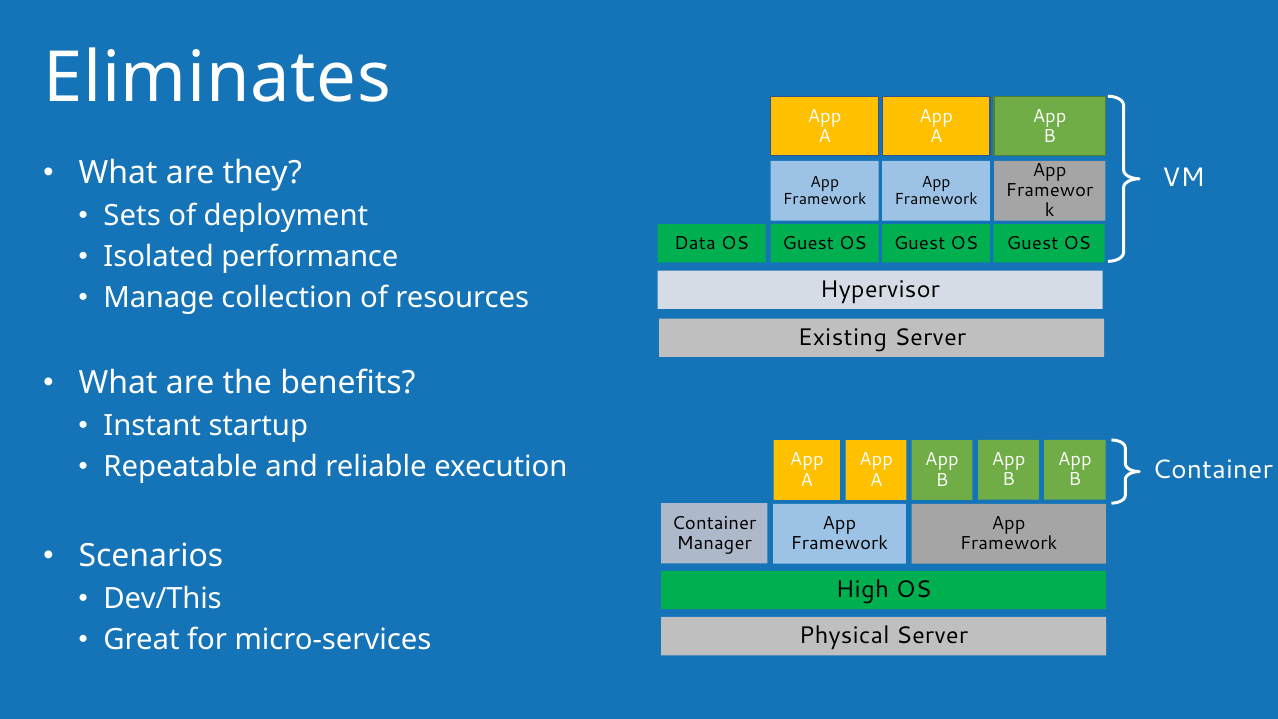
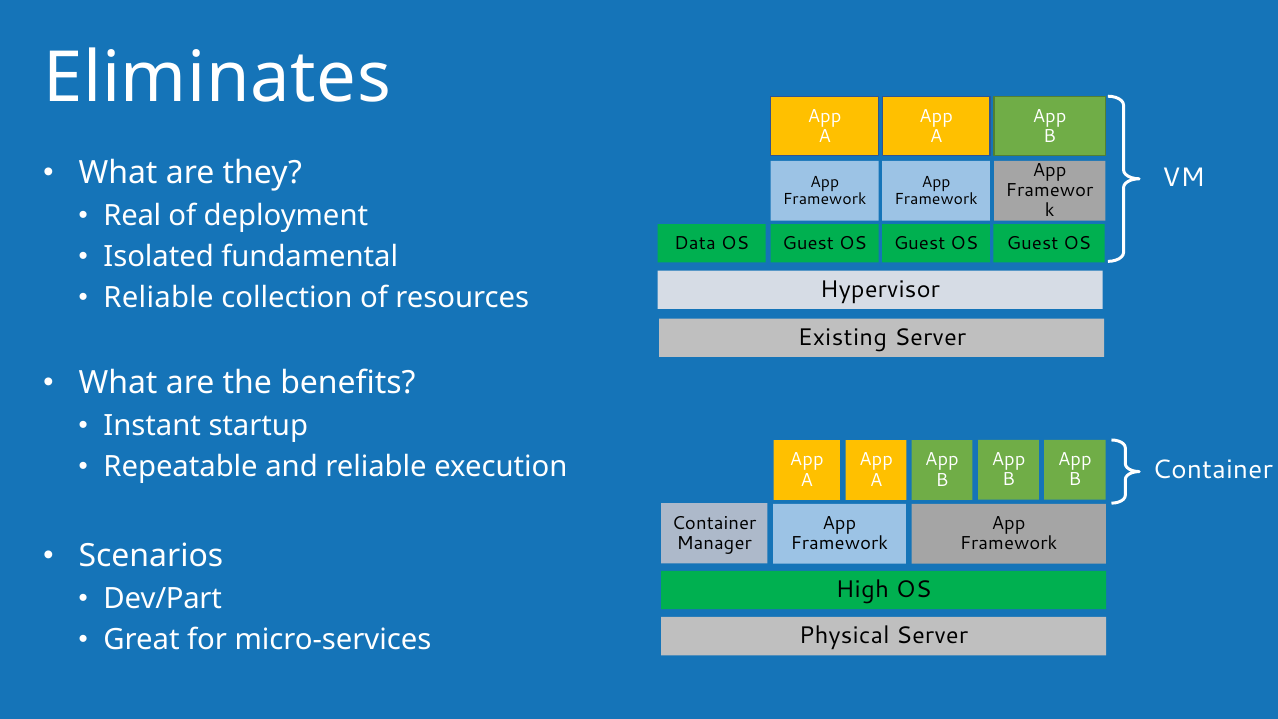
Sets: Sets -> Real
performance: performance -> fundamental
Manage at (159, 298): Manage -> Reliable
Dev/This: Dev/This -> Dev/Part
